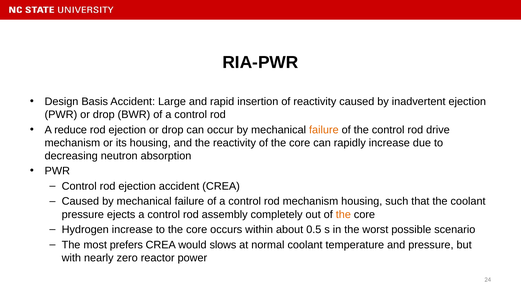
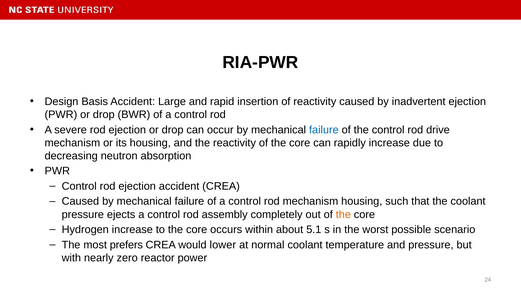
reduce: reduce -> severe
failure at (324, 130) colour: orange -> blue
0.5: 0.5 -> 5.1
slows: slows -> lower
